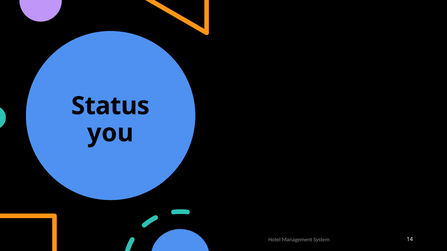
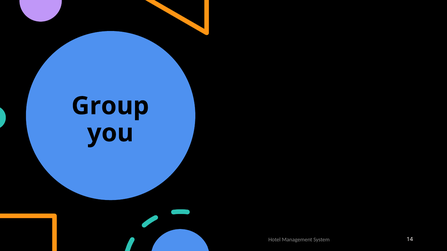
Status: Status -> Group
